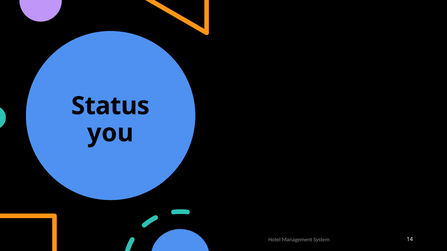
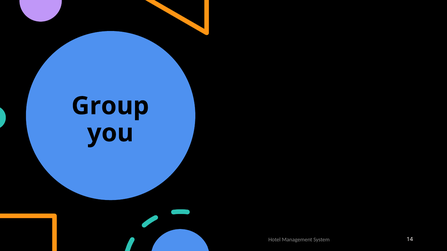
Status: Status -> Group
